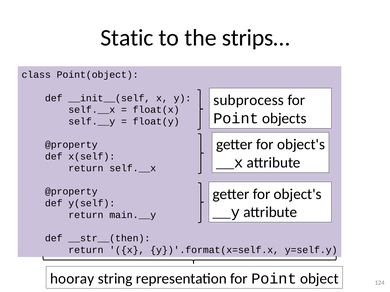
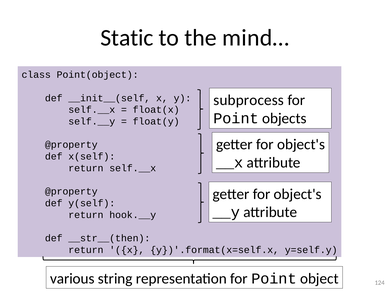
strips…: strips… -> mind…
main.__y: main.__y -> hook.__y
hooray: hooray -> various
